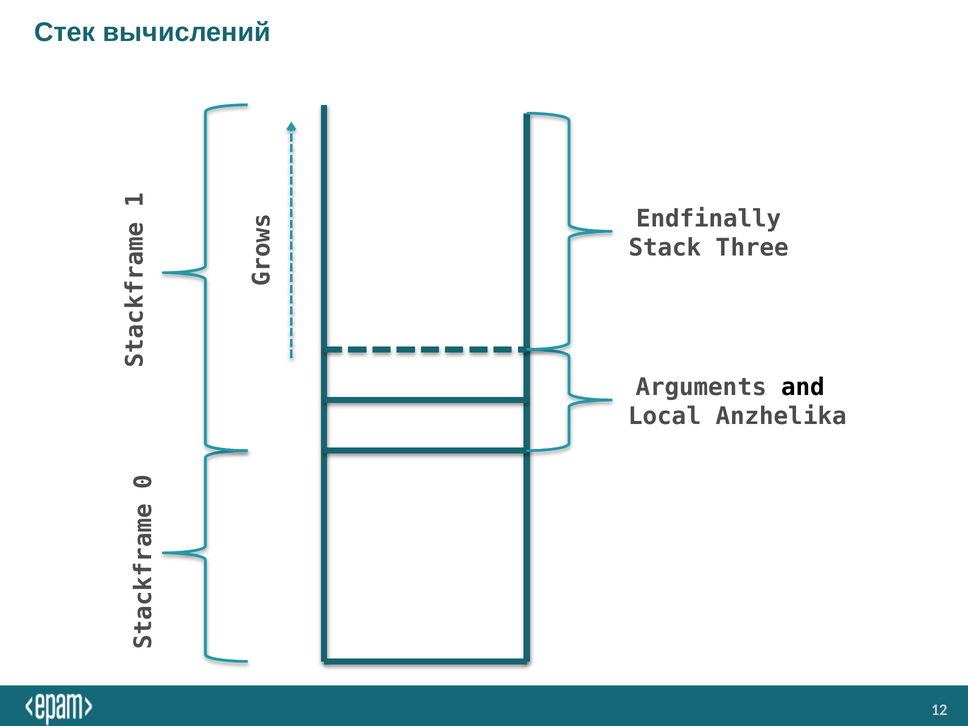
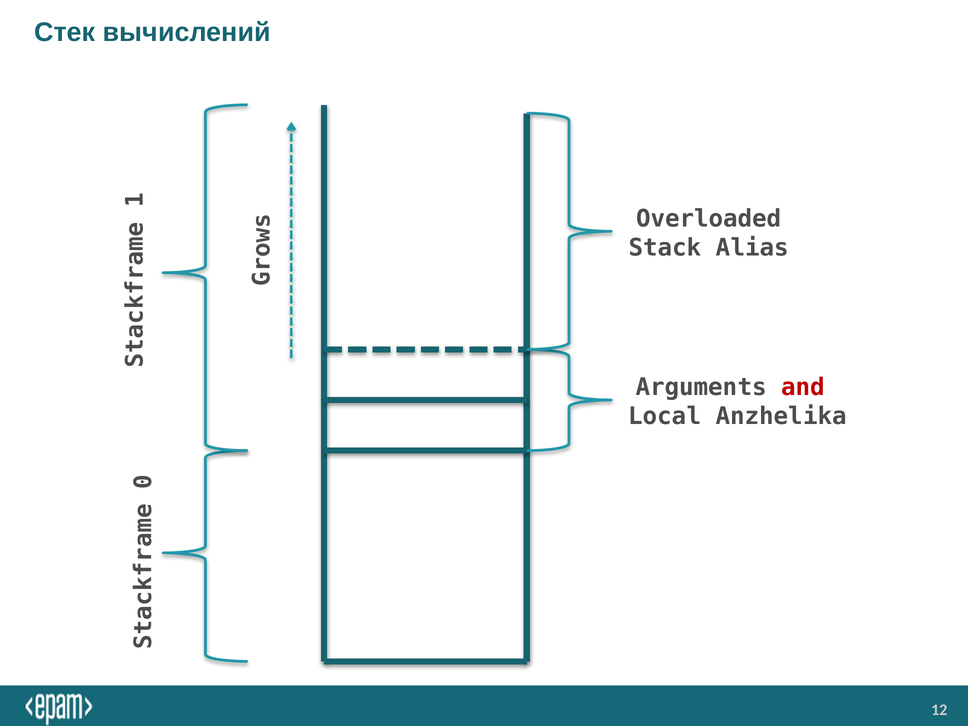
Endfinally: Endfinally -> Overloaded
Three: Three -> Alias
and colour: black -> red
